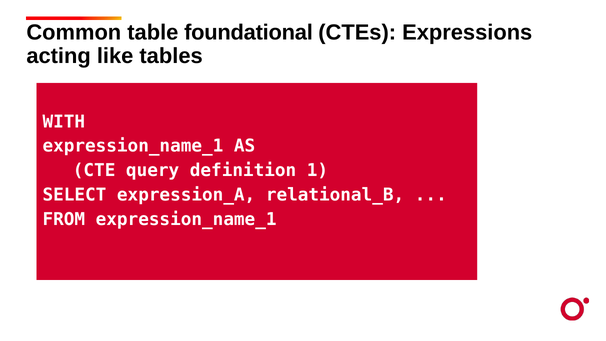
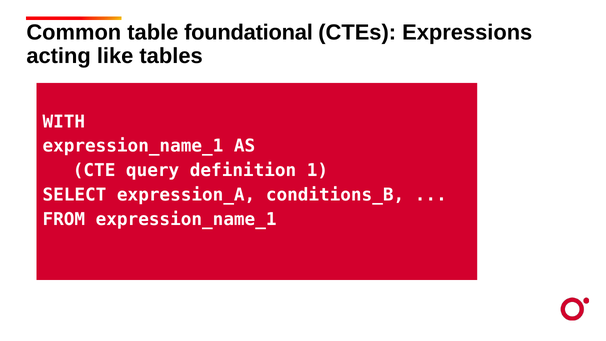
relational_B: relational_B -> conditions_B
